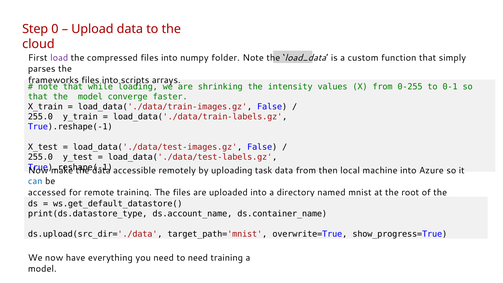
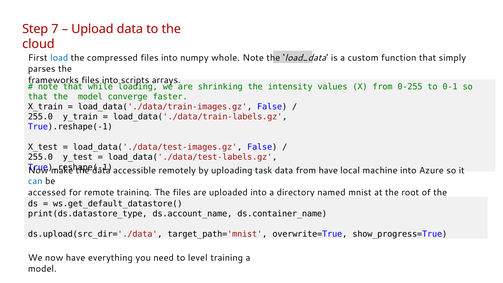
0: 0 -> 7
load colour: purple -> blue
folder: folder -> whole
from then: then -> have
to need: need -> level
